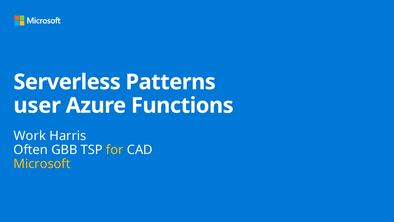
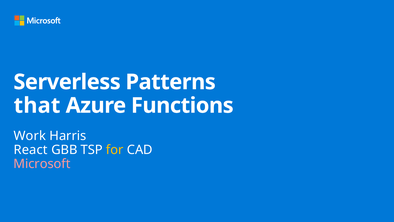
user: user -> that
Often: Often -> React
Microsoft colour: yellow -> pink
